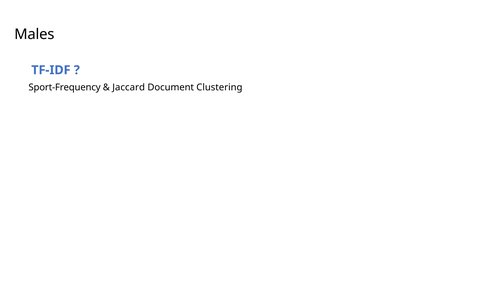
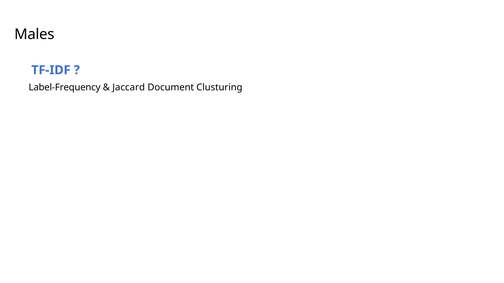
Sport-Frequency: Sport-Frequency -> Label-Frequency
Clustering: Clustering -> Clusturing
